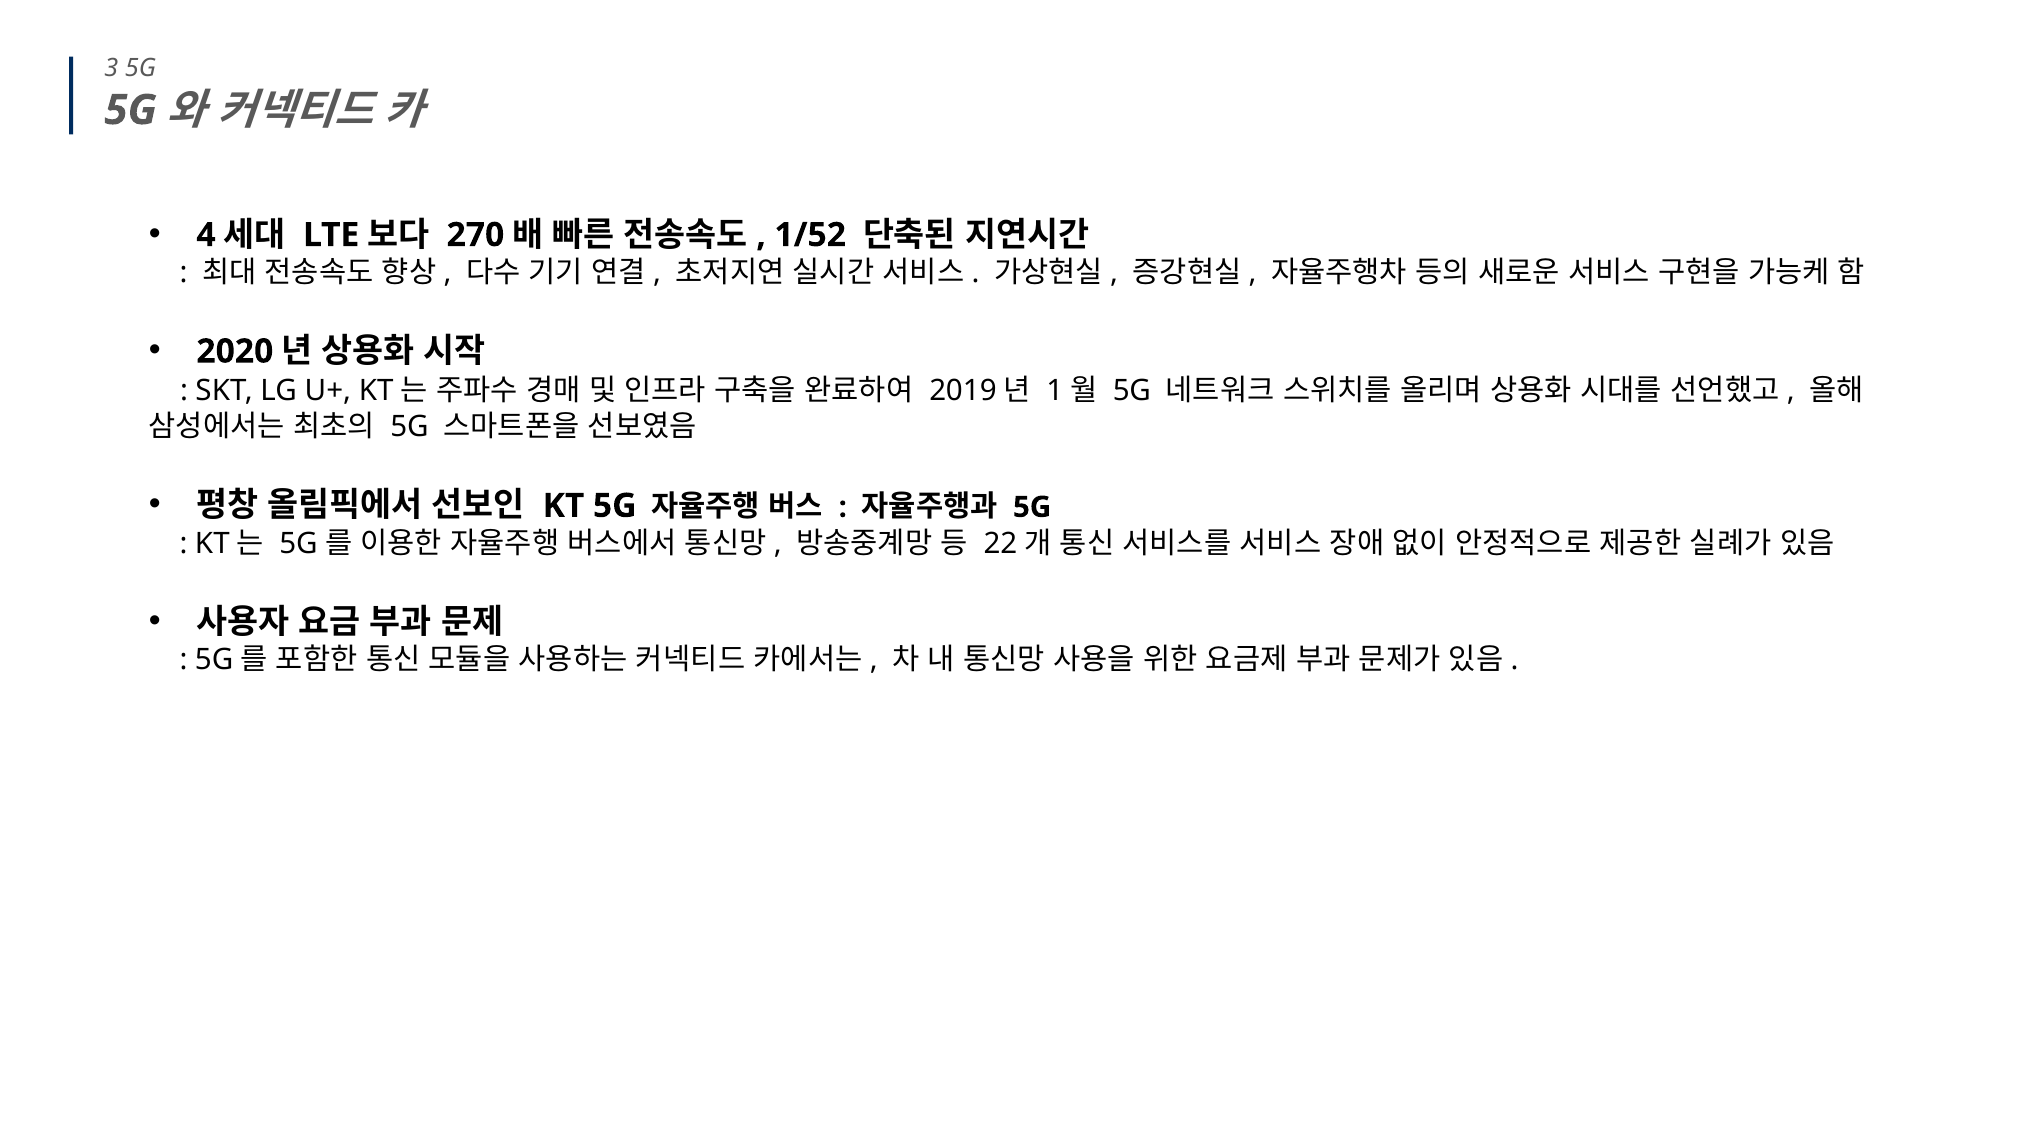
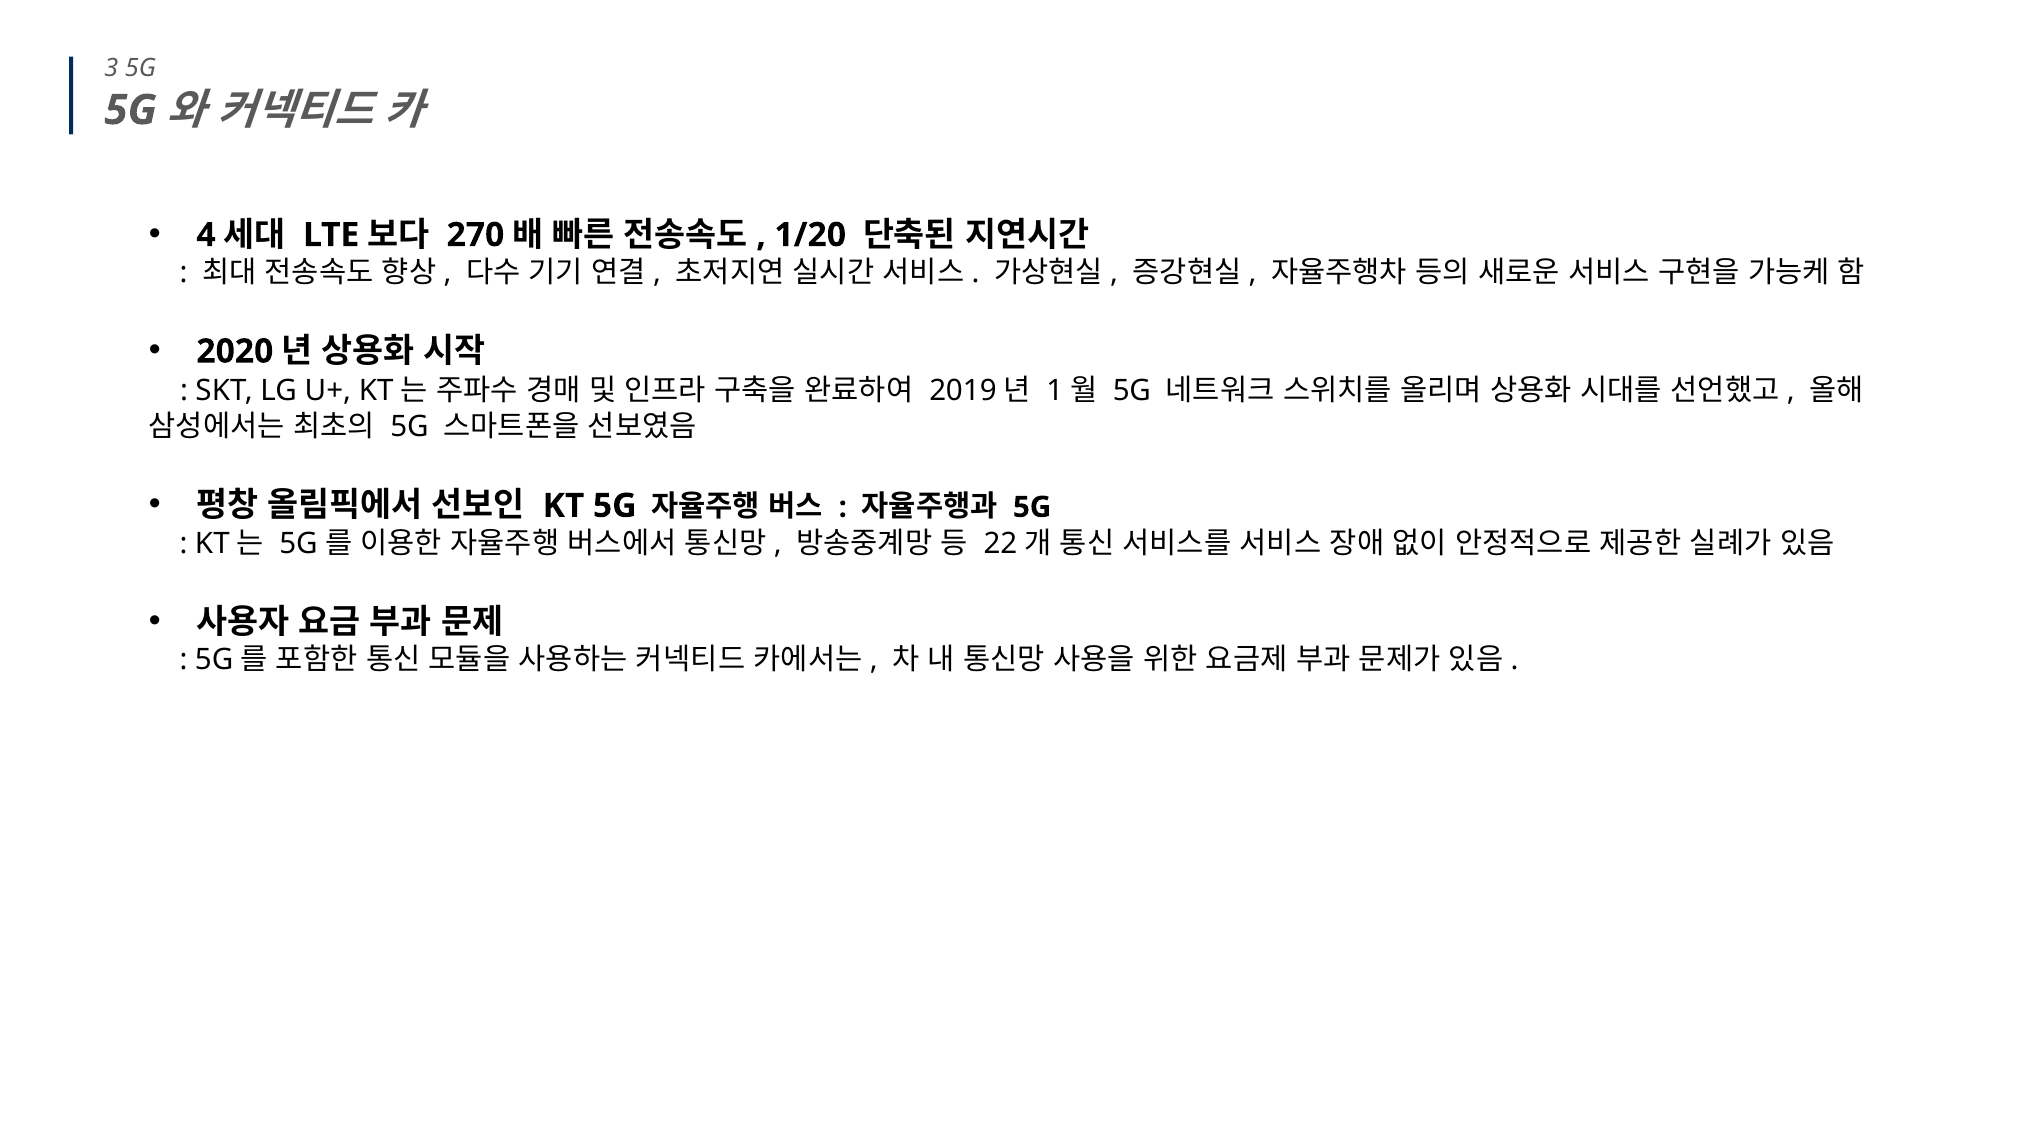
1/52: 1/52 -> 1/20
